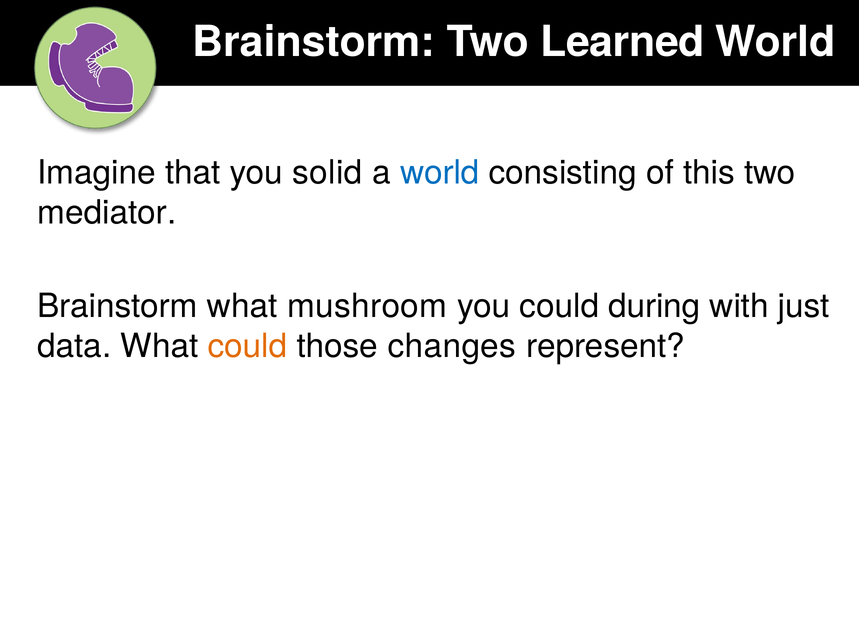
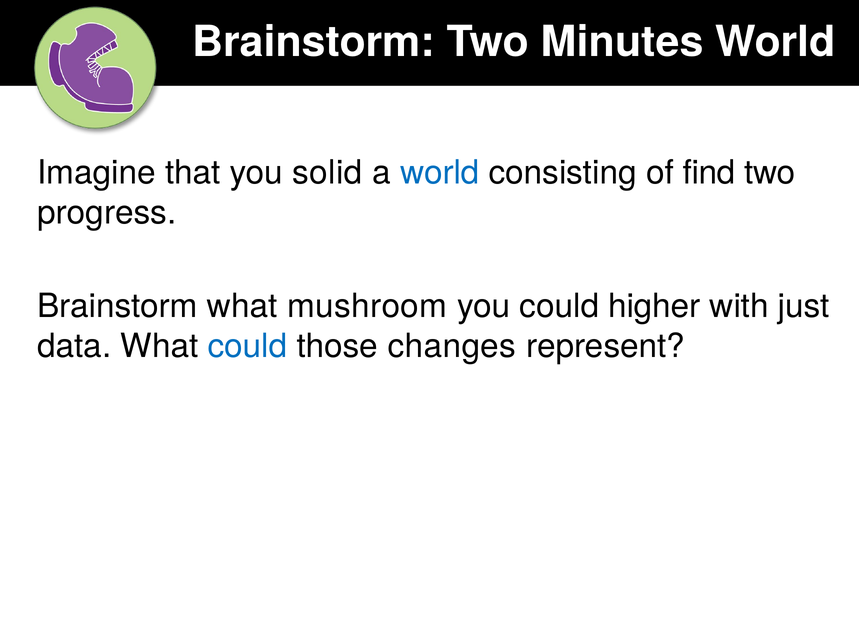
Learned: Learned -> Minutes
this: this -> find
mediator: mediator -> progress
during: during -> higher
could at (248, 347) colour: orange -> blue
